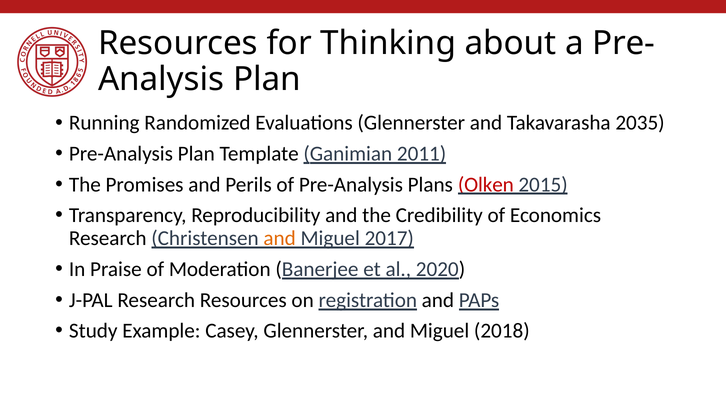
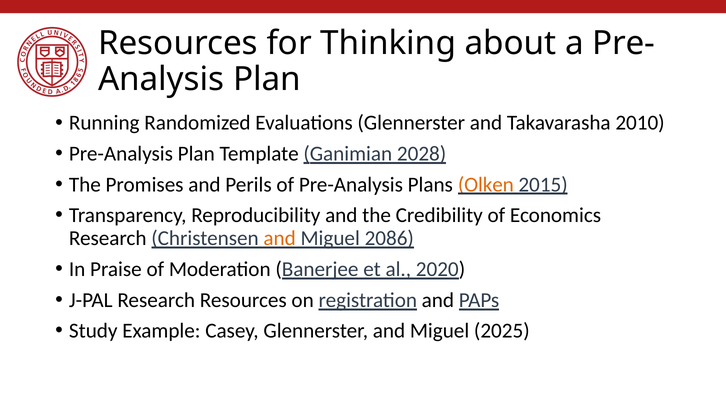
2035: 2035 -> 2010
2011: 2011 -> 2028
Olken colour: red -> orange
2017: 2017 -> 2086
2018: 2018 -> 2025
